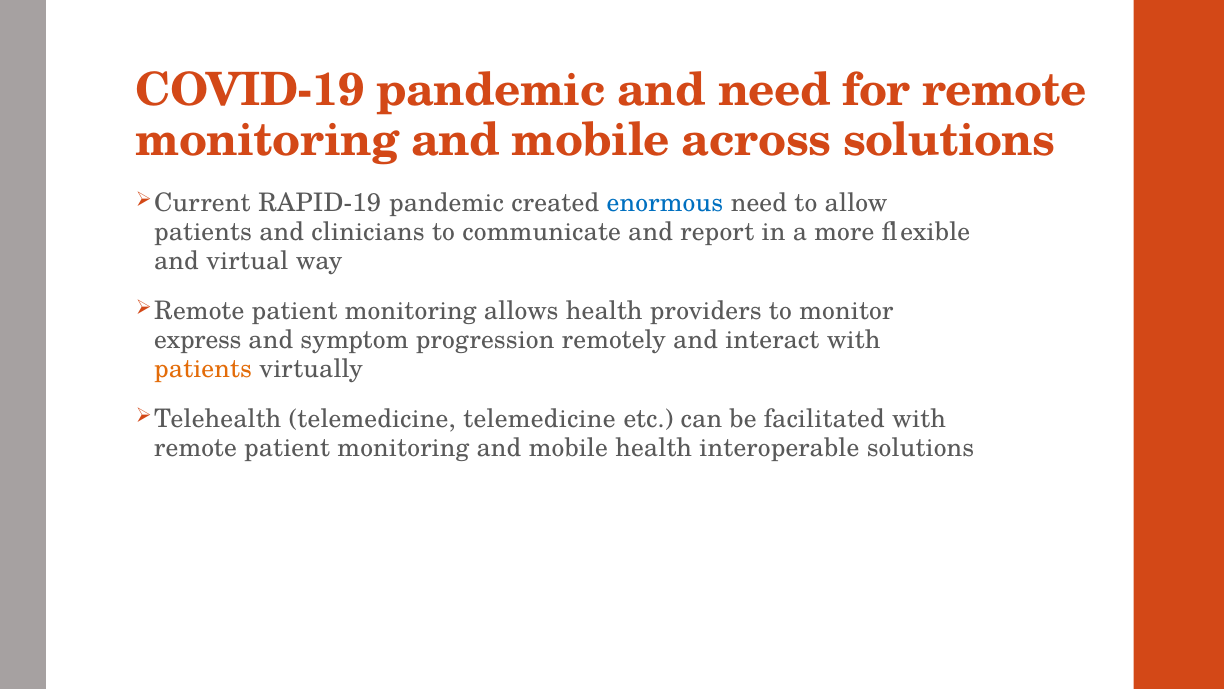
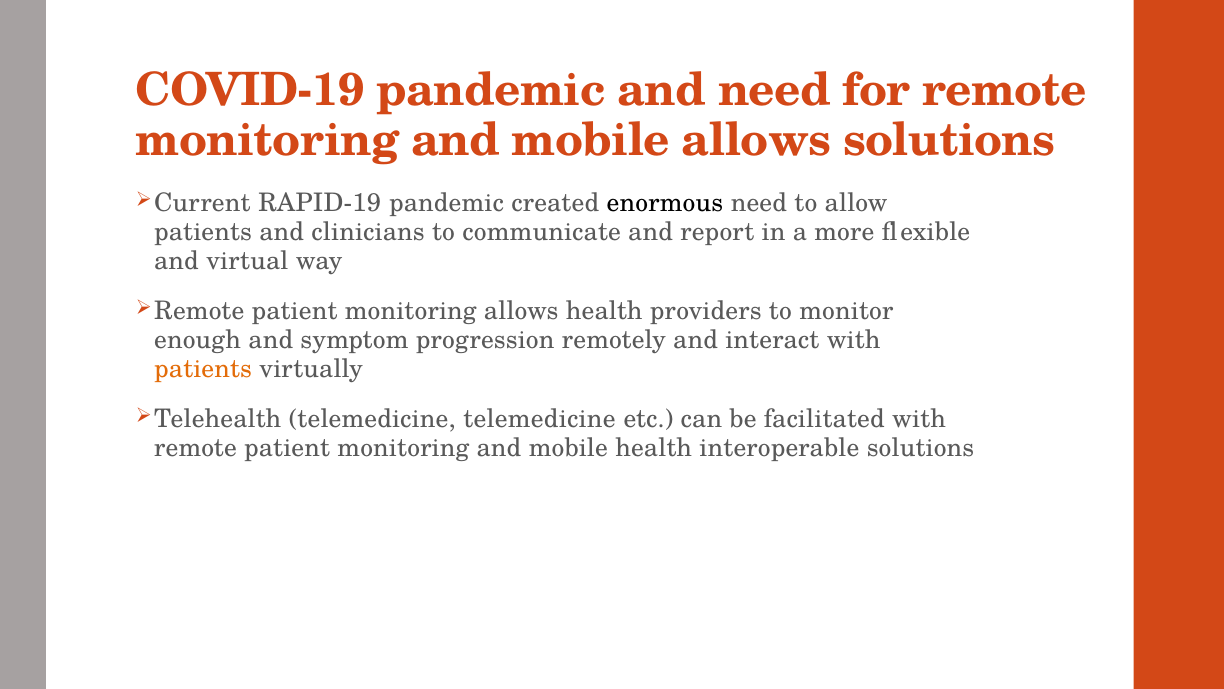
mobile across: across -> allows
enormous colour: blue -> black
express: express -> enough
